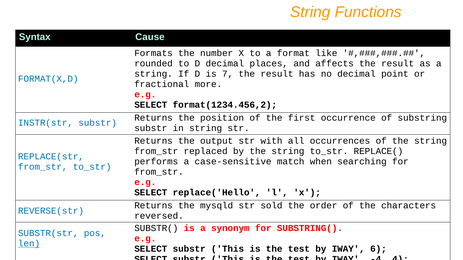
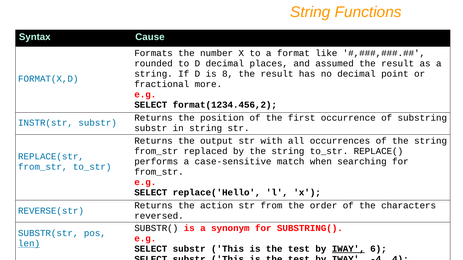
affects: affects -> assumed
7: 7 -> 8
mysqld: mysqld -> action
sold: sold -> from
IWAY at (348, 249) underline: none -> present
